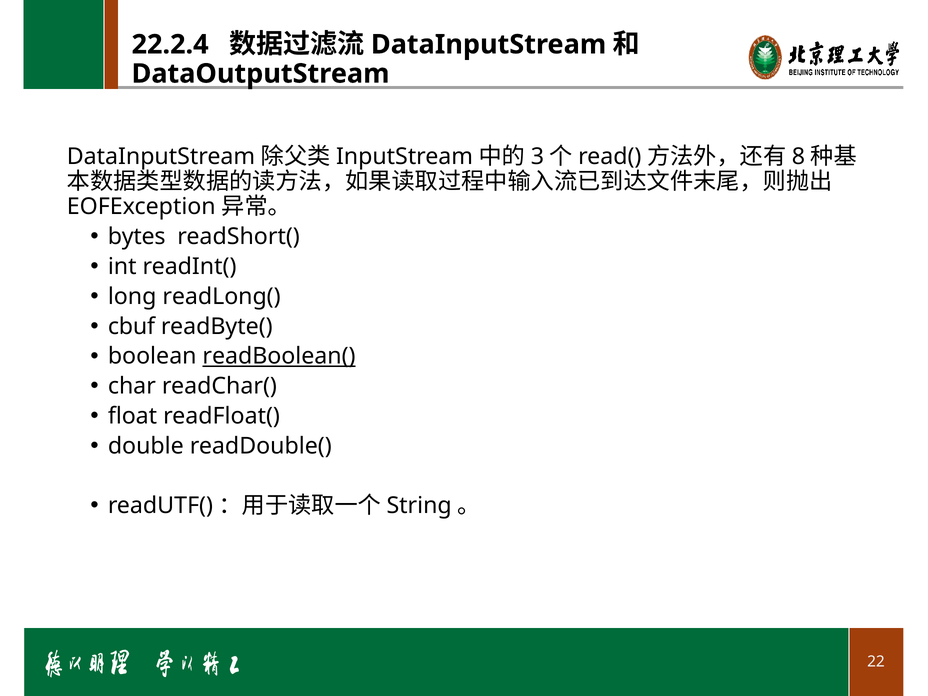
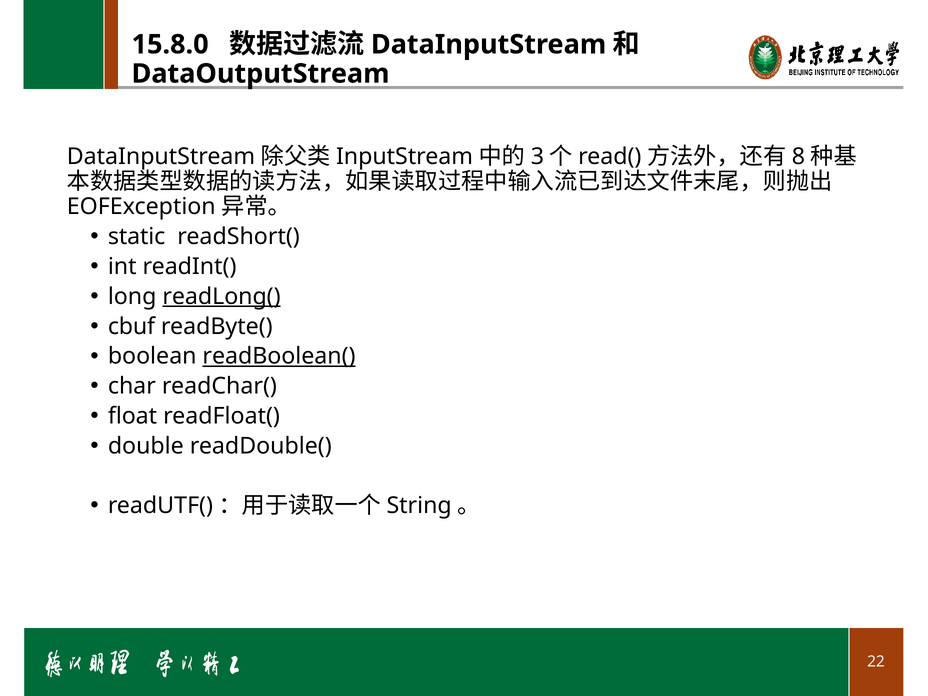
22.2.4: 22.2.4 -> 15.8.0
bytes: bytes -> static
readLong( underline: none -> present
